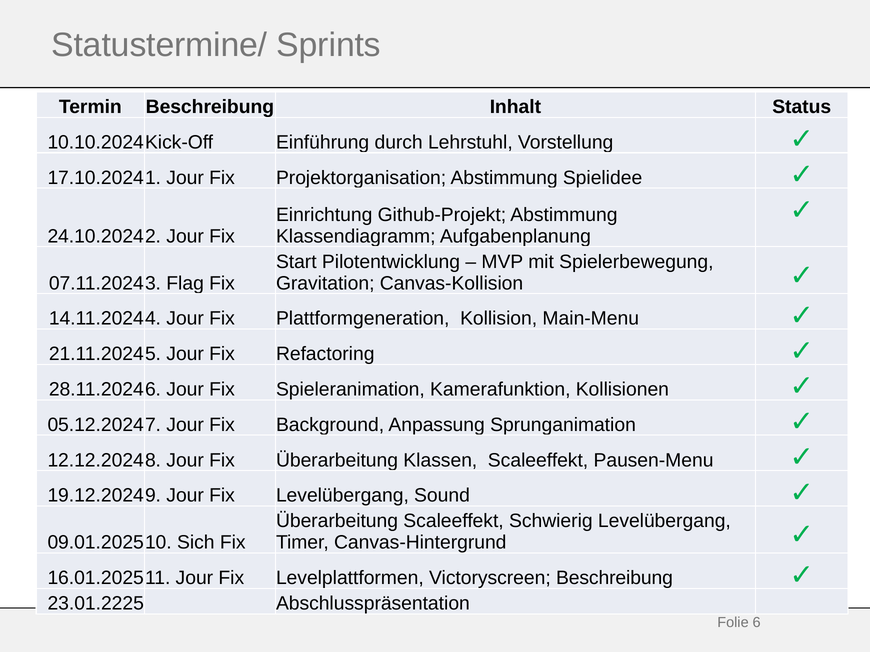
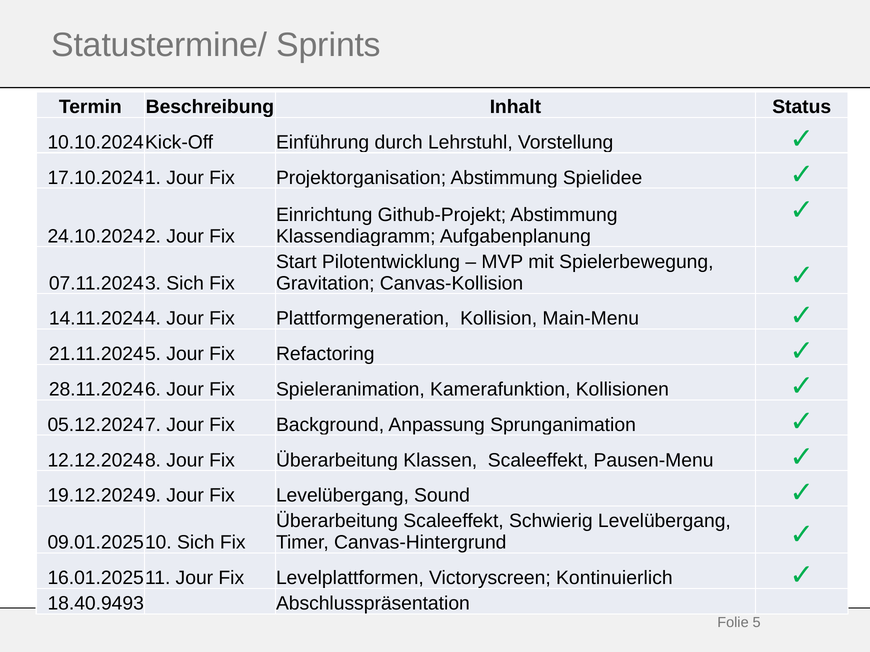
Flag at (185, 283): Flag -> Sich
Victoryscreen Beschreibung: Beschreibung -> Kontinuierlich
23.01.2225: 23.01.2225 -> 18.40.9493
6: 6 -> 5
